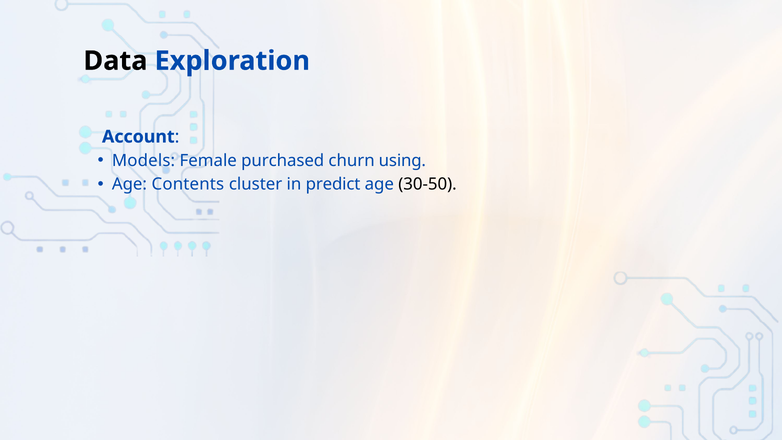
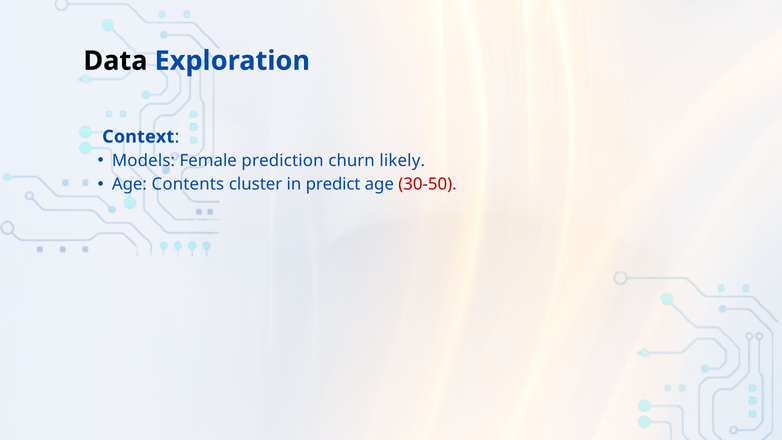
Account: Account -> Context
purchased: purchased -> prediction
using: using -> likely
30-50 colour: black -> red
